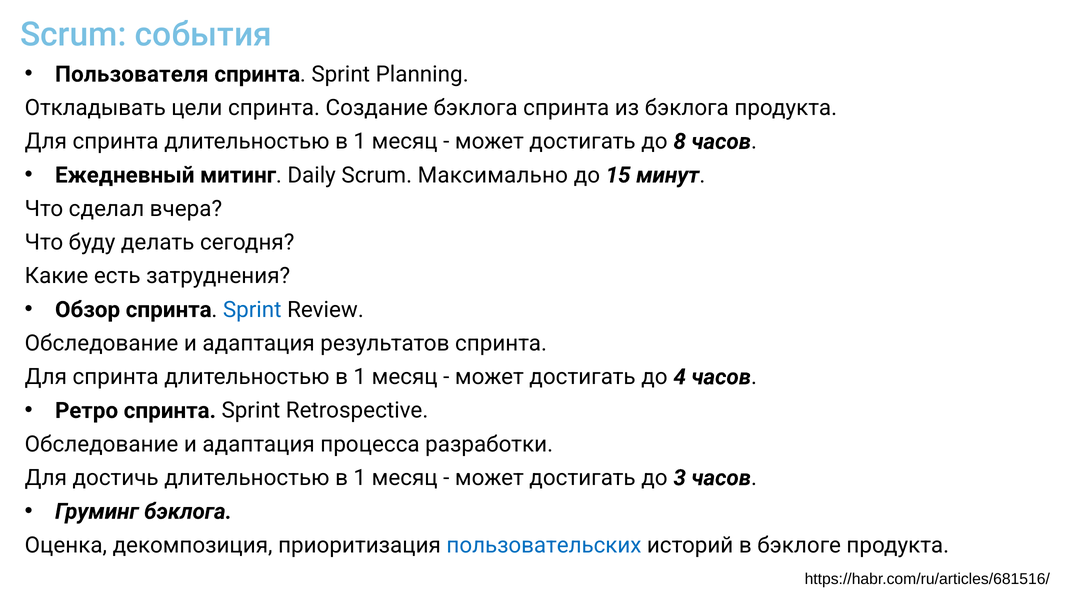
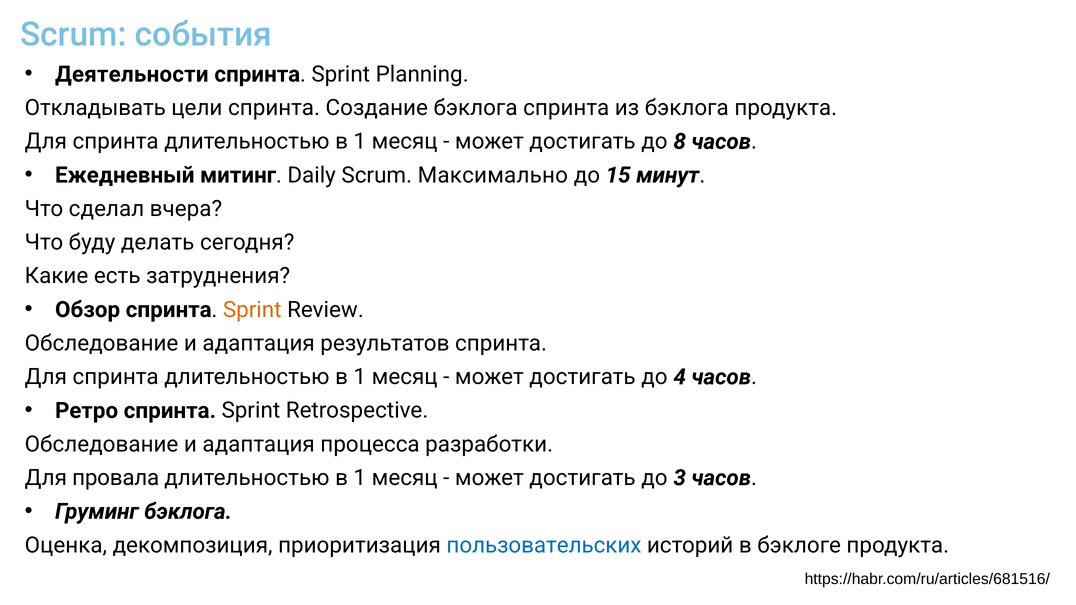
Пользователя: Пользователя -> Деятельности
Sprint at (252, 310) colour: blue -> orange
достичь: достичь -> провала
